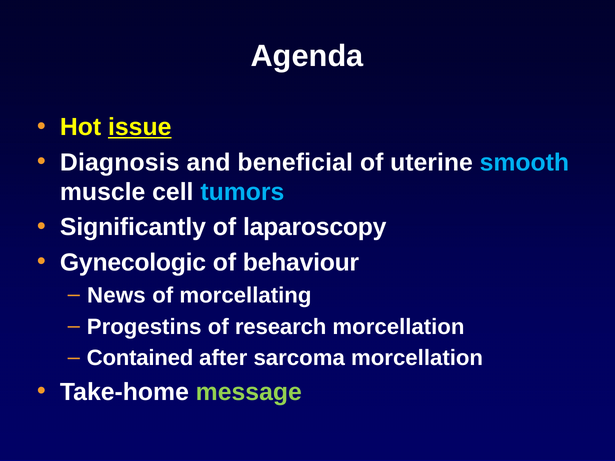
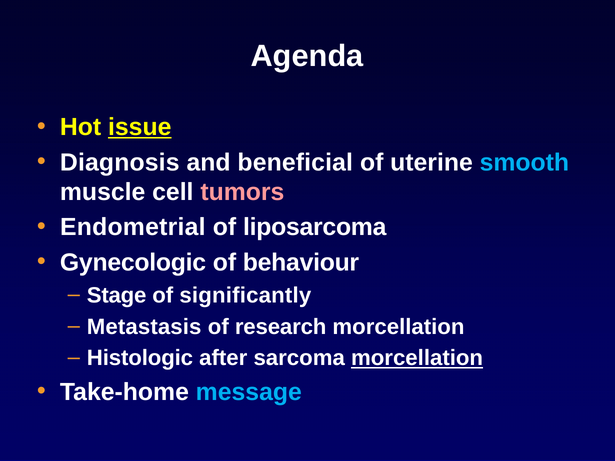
tumors colour: light blue -> pink
Significantly: Significantly -> Endometrial
laparoscopy: laparoscopy -> liposarcoma
News: News -> Stage
morcellating: morcellating -> significantly
Progestins: Progestins -> Metastasis
Contained: Contained -> Histologic
morcellation at (417, 358) underline: none -> present
message colour: light green -> light blue
